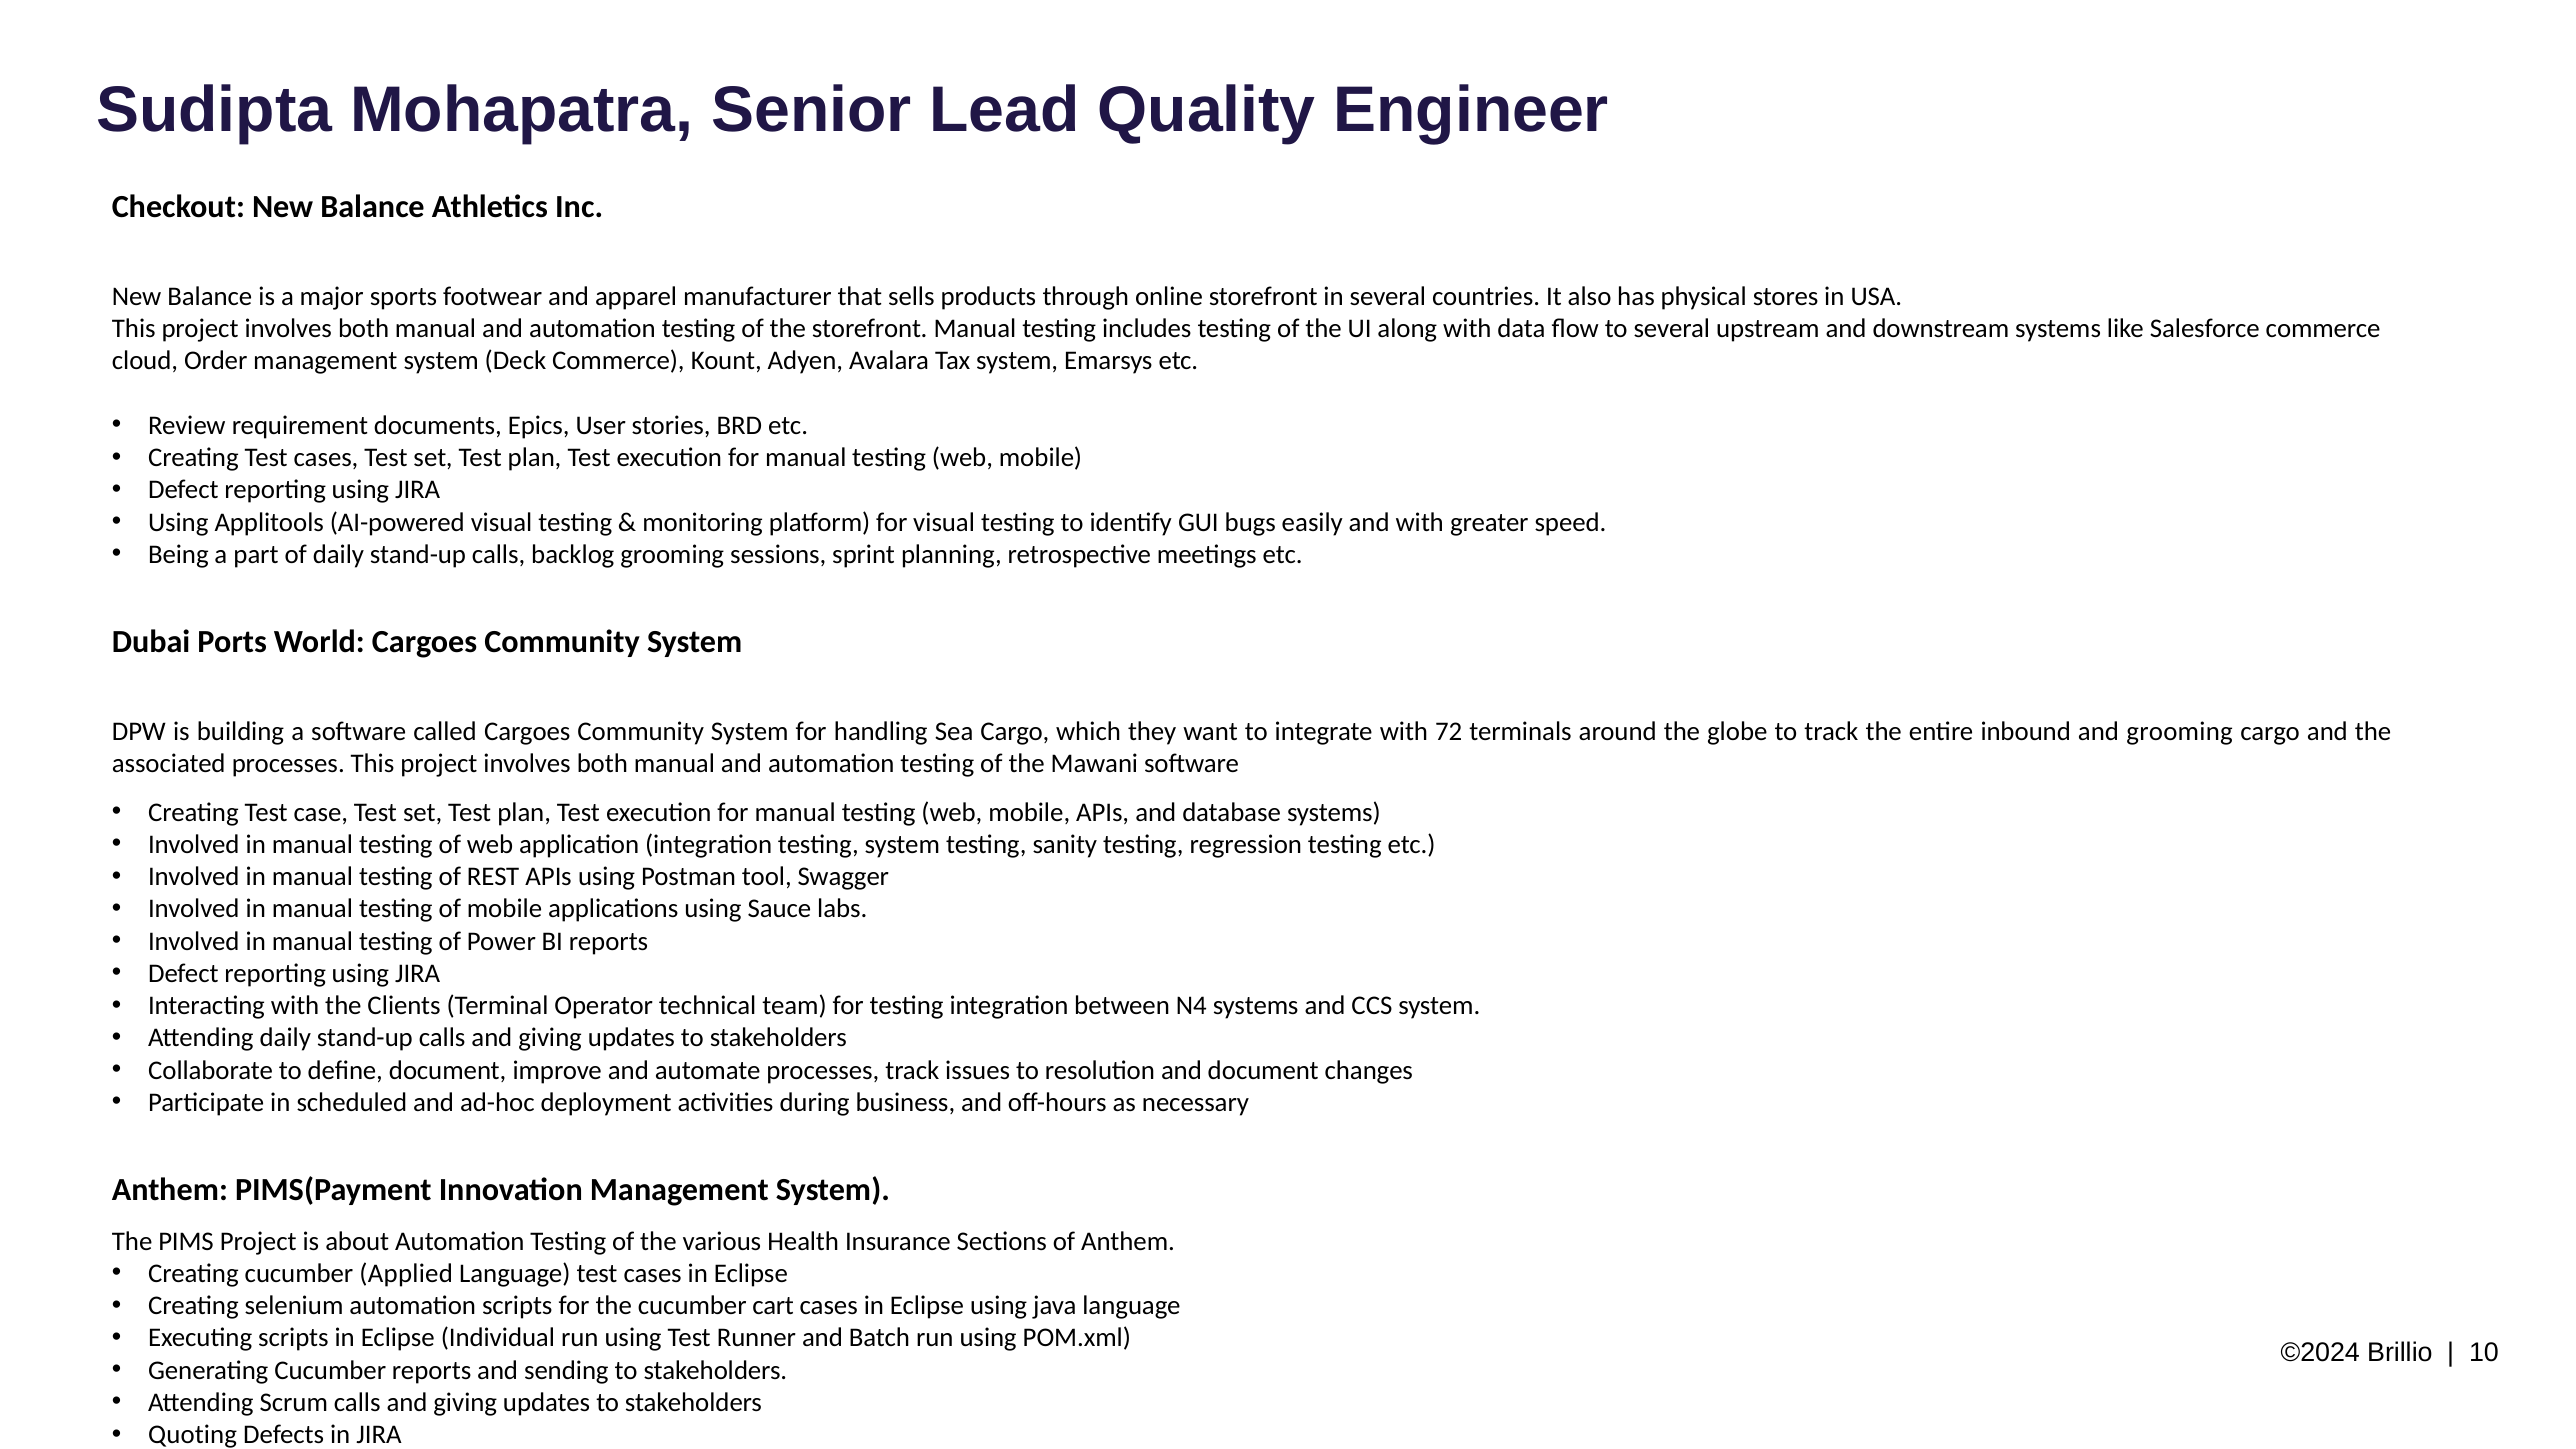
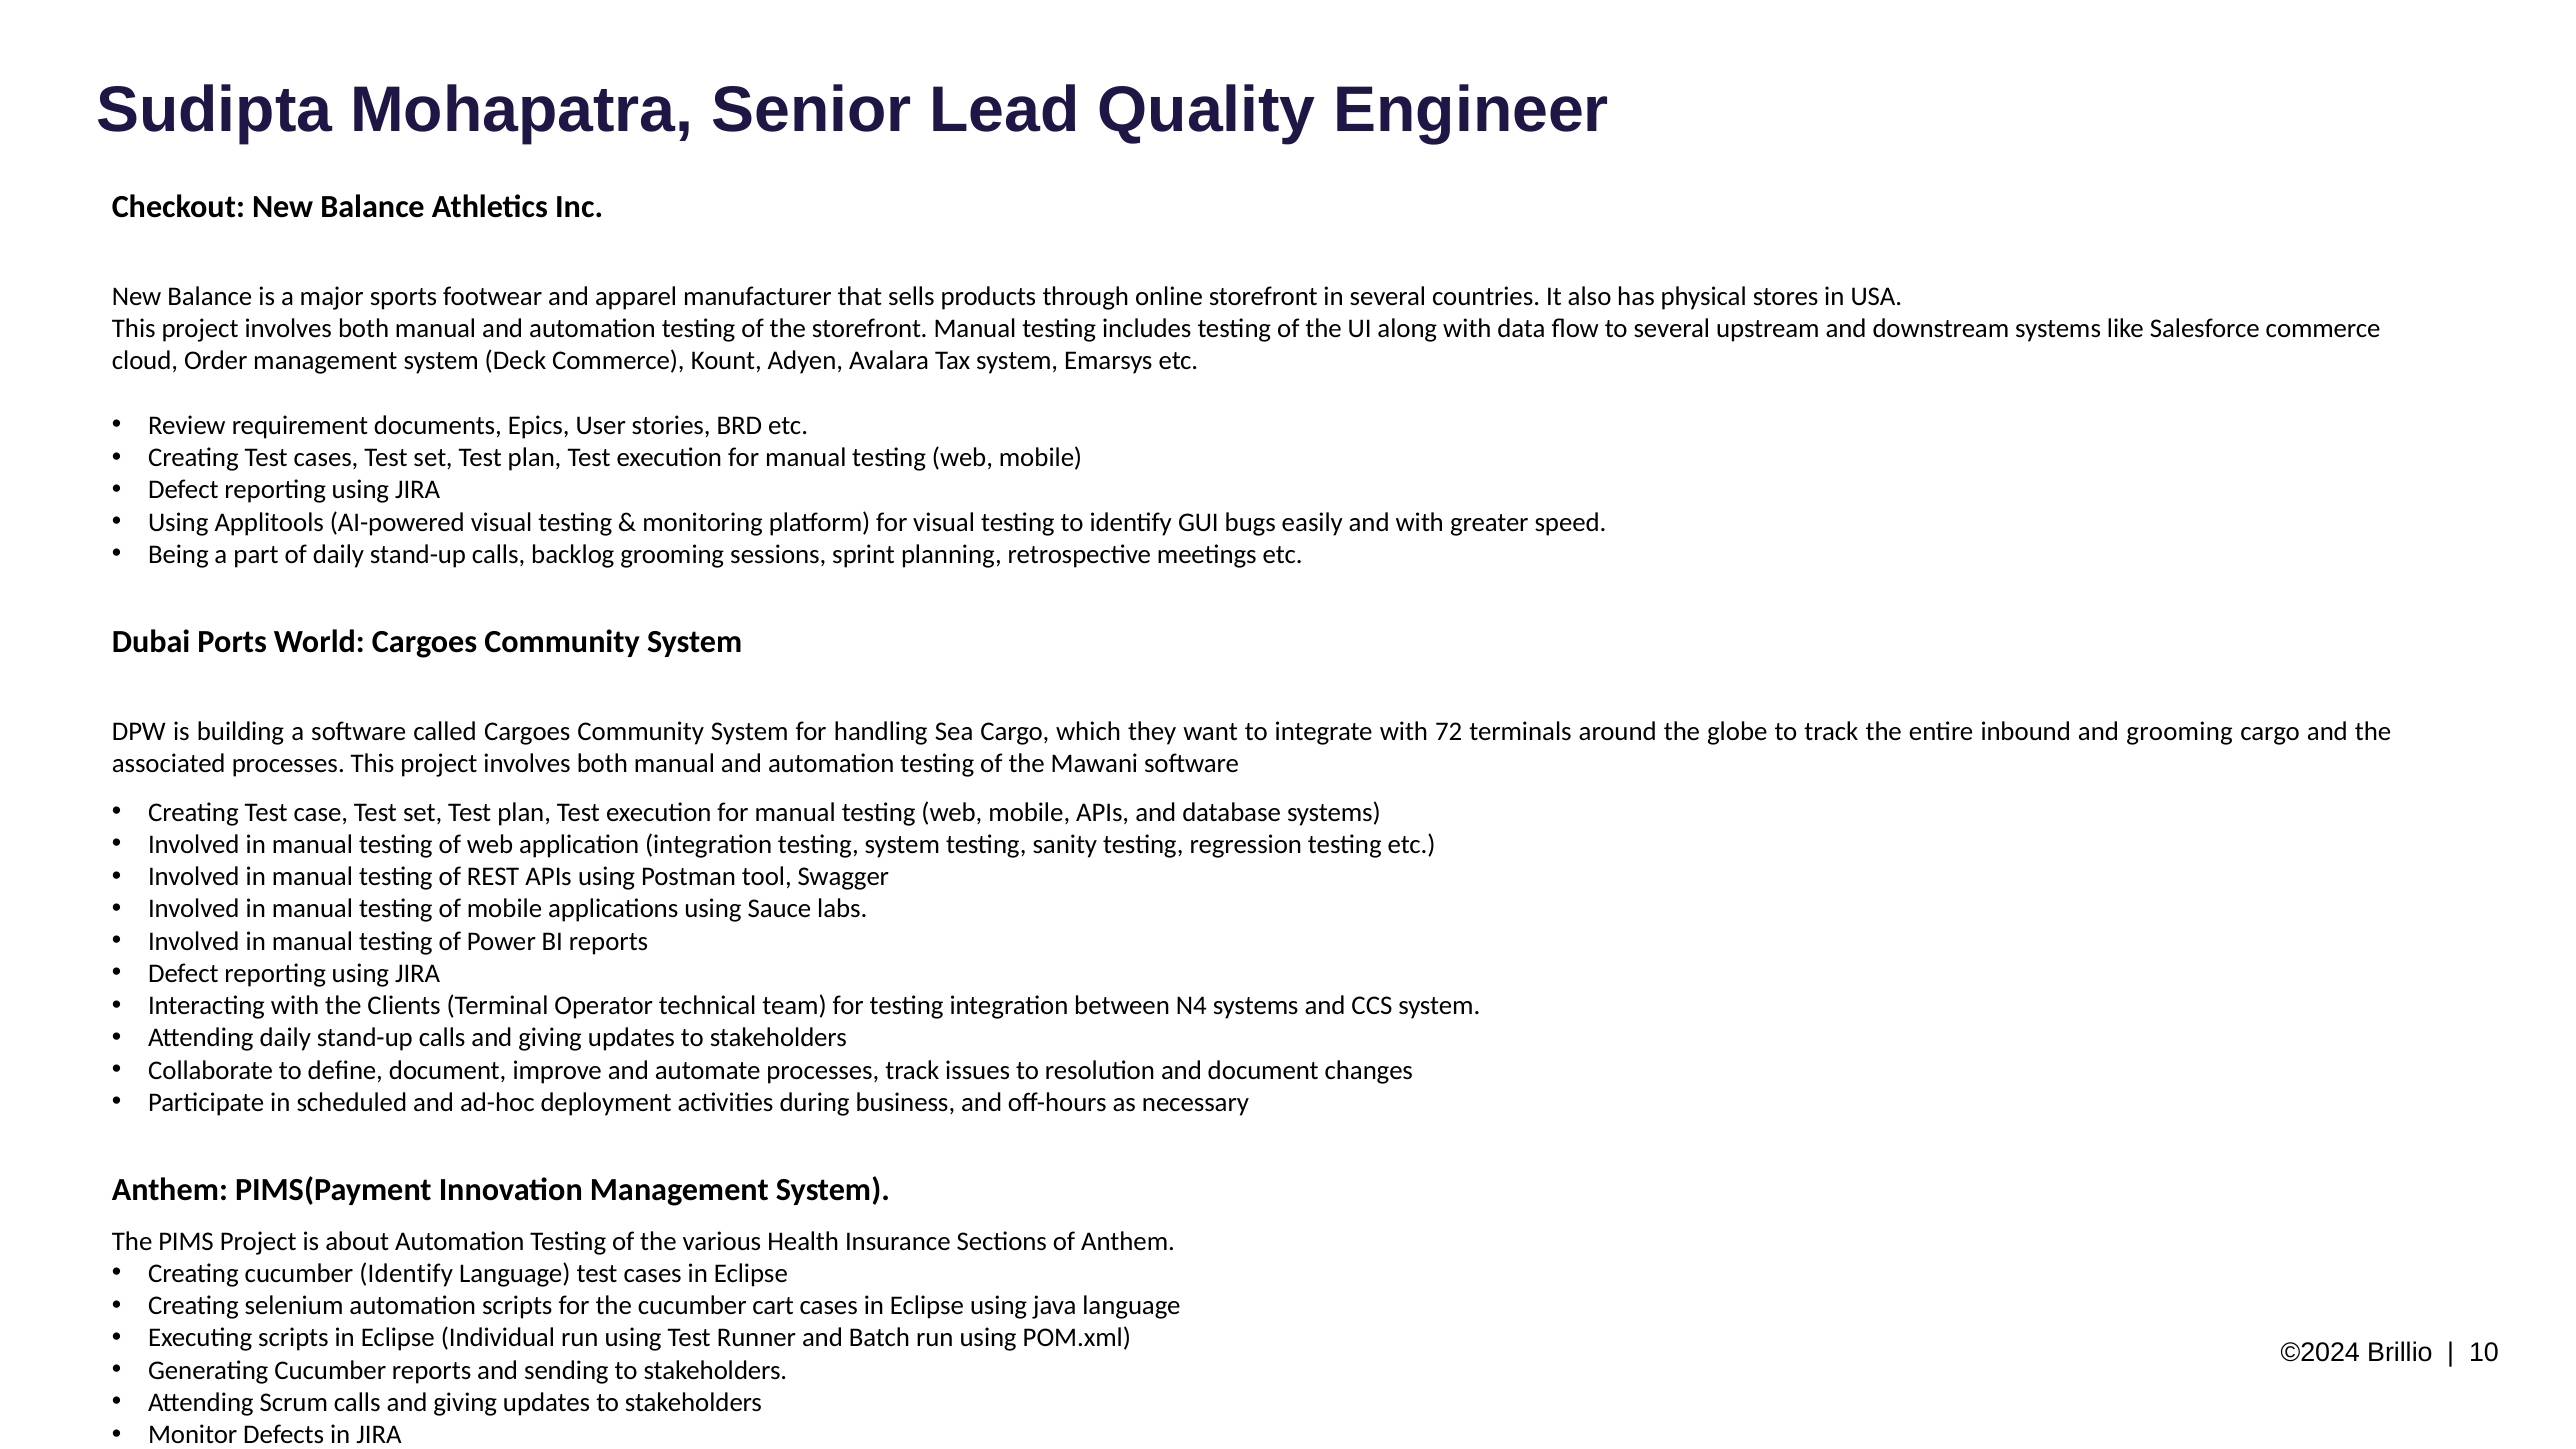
cucumber Applied: Applied -> Identify
Quoting: Quoting -> Monitor
